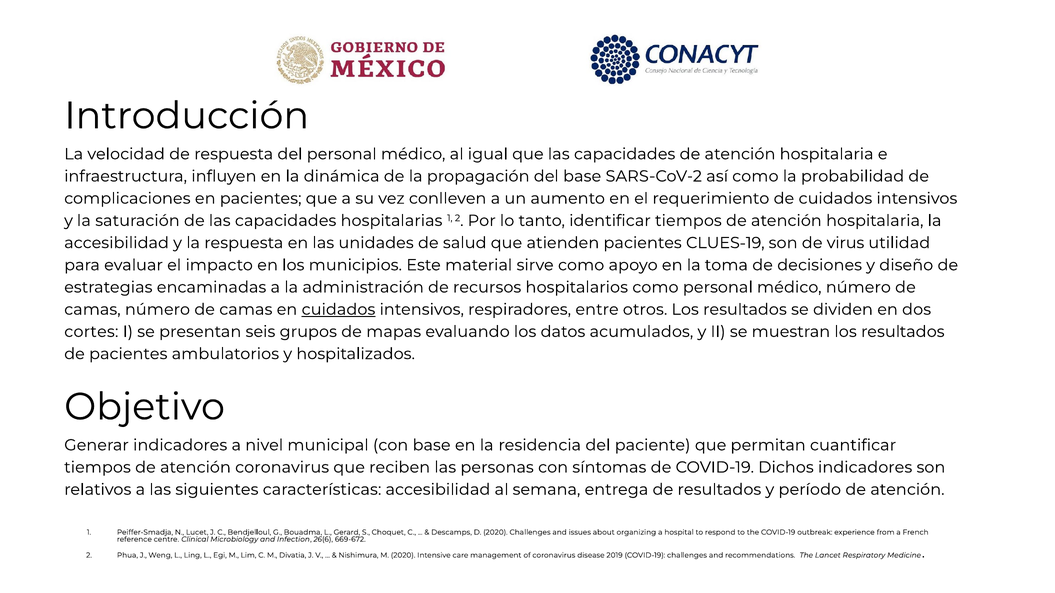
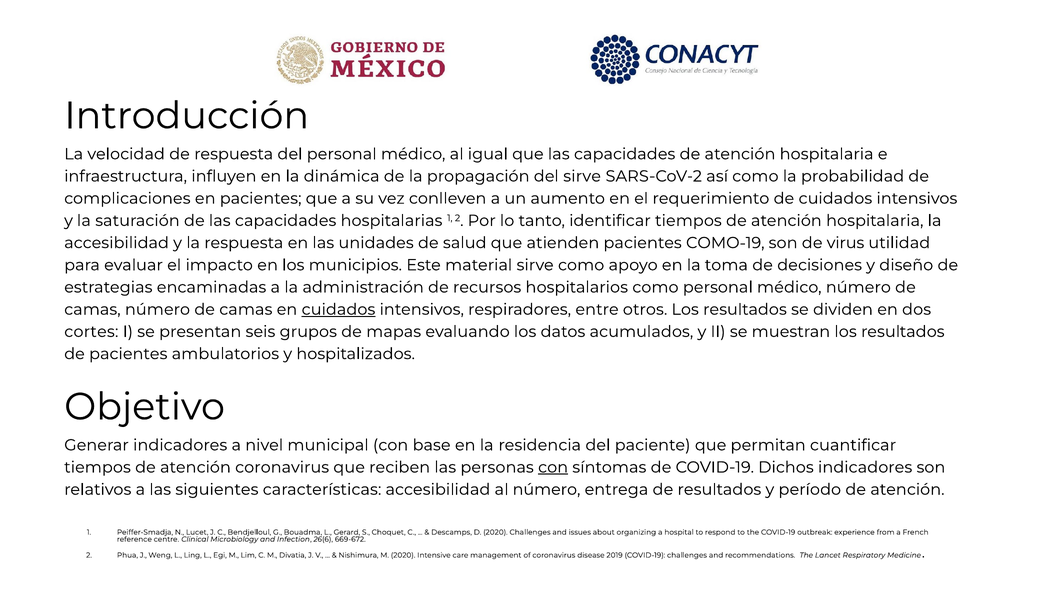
del base: base -> sirve
CLUES-19: CLUES-19 -> COMO-19
con at (553, 468) underline: none -> present
al semana: semana -> número
